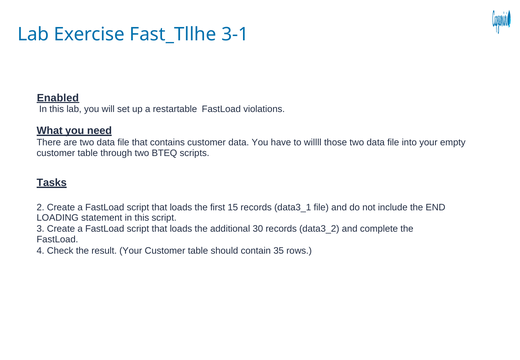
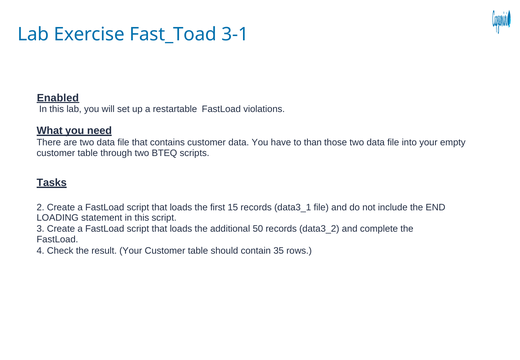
Fast_Tllhe: Fast_Tllhe -> Fast_Toad
willll: willll -> than
30: 30 -> 50
